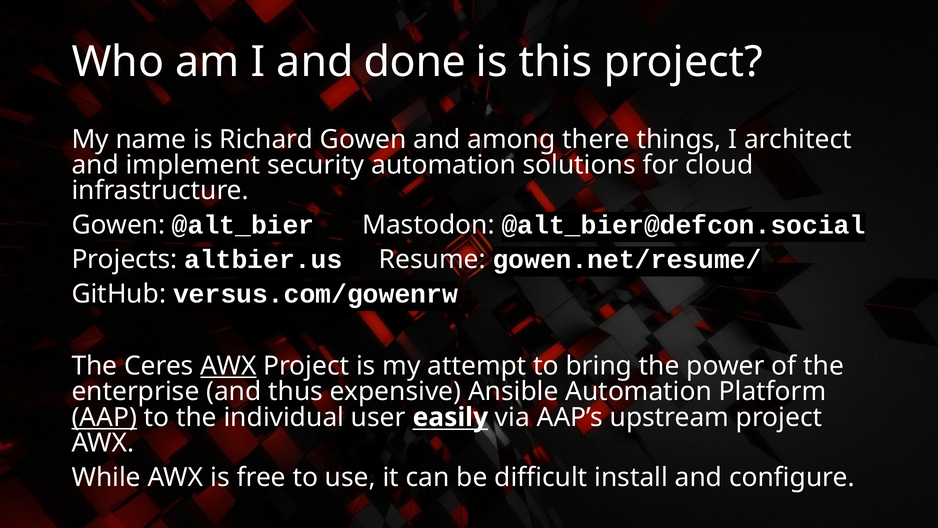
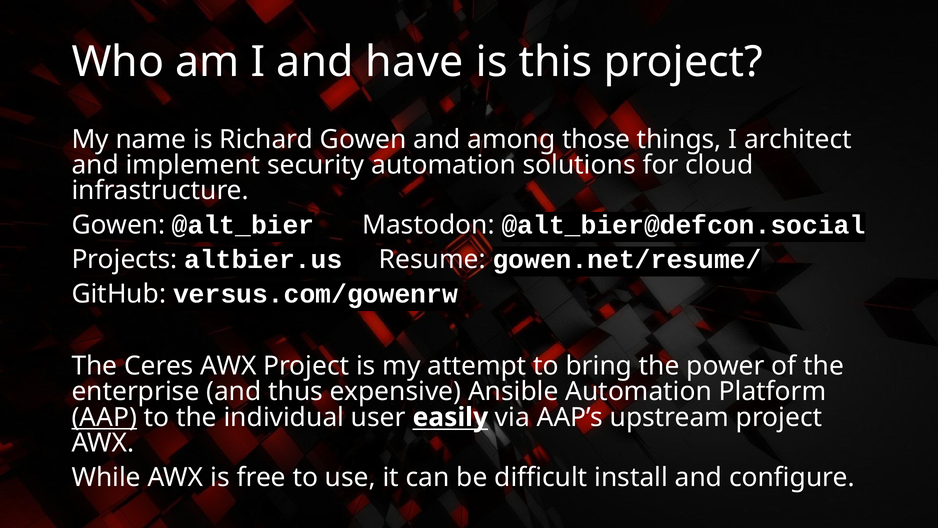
done: done -> have
there: there -> those
AWX at (229, 366) underline: present -> none
